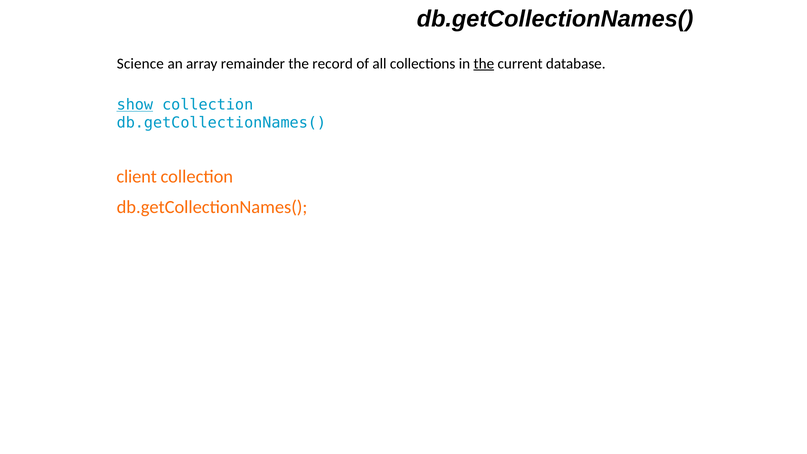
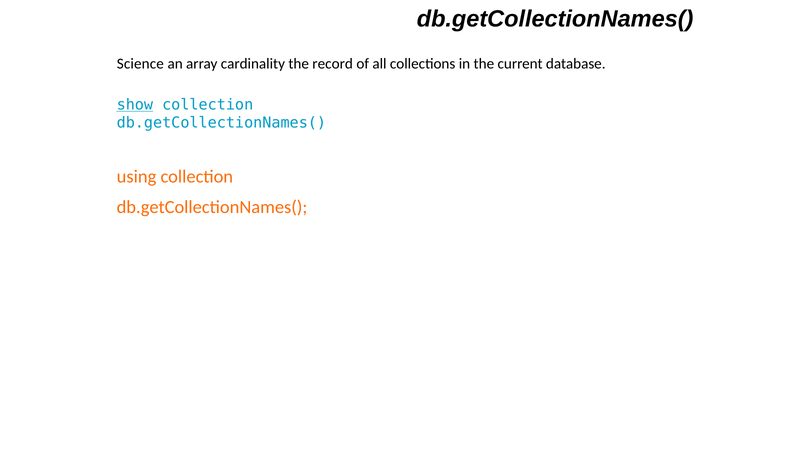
remainder: remainder -> cardinality
the at (484, 64) underline: present -> none
client: client -> using
